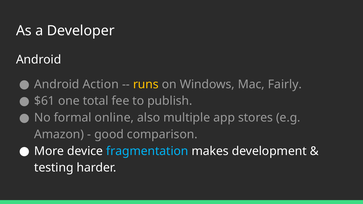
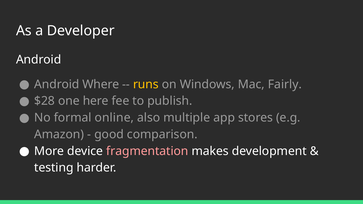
Action: Action -> Where
$61: $61 -> $28
total: total -> here
fragmentation colour: light blue -> pink
